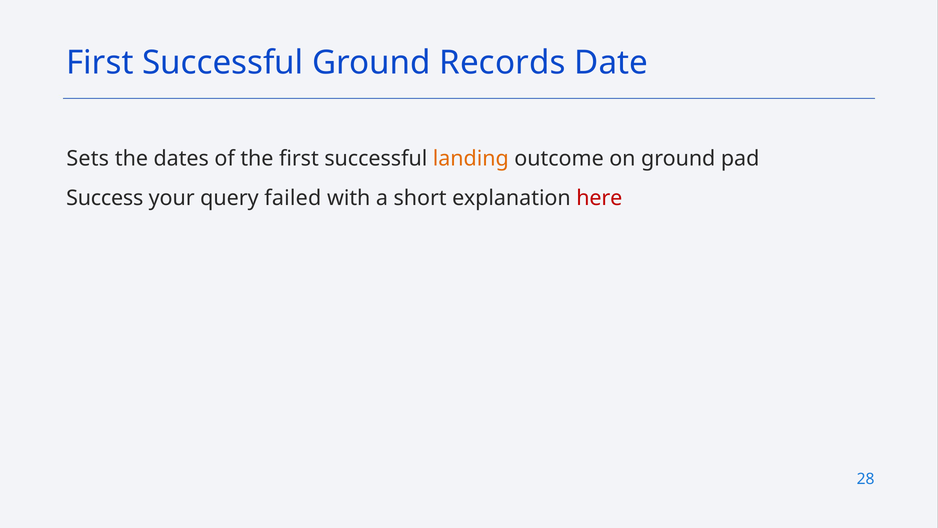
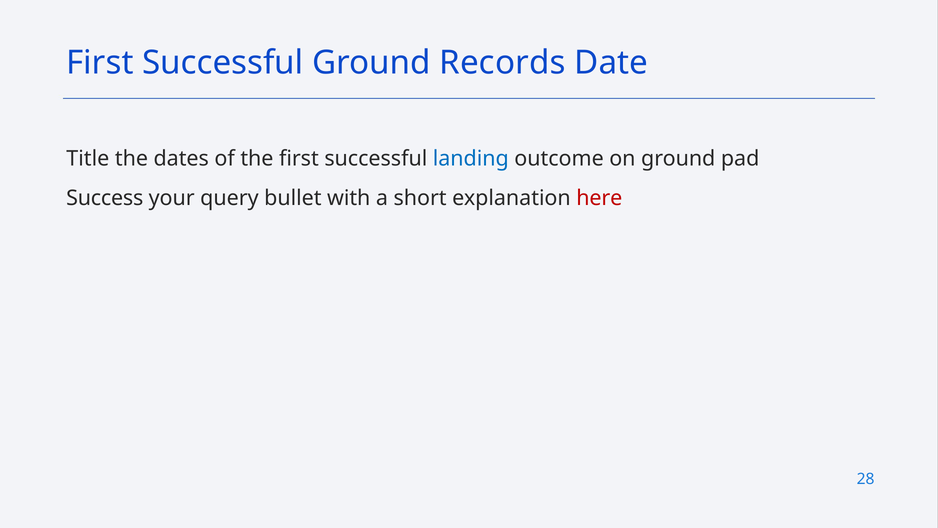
Sets: Sets -> Title
landing colour: orange -> blue
failed: failed -> bullet
